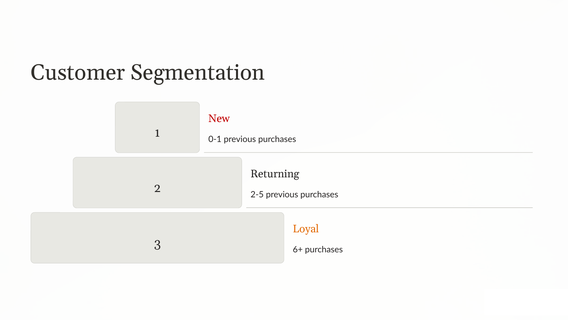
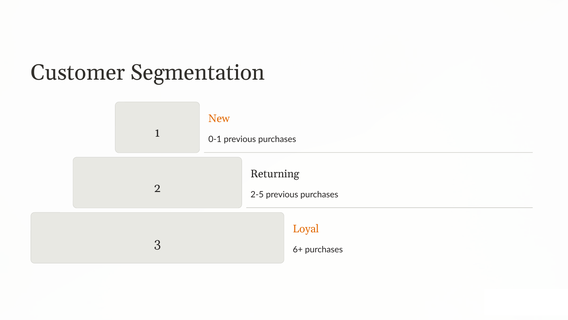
New colour: red -> orange
